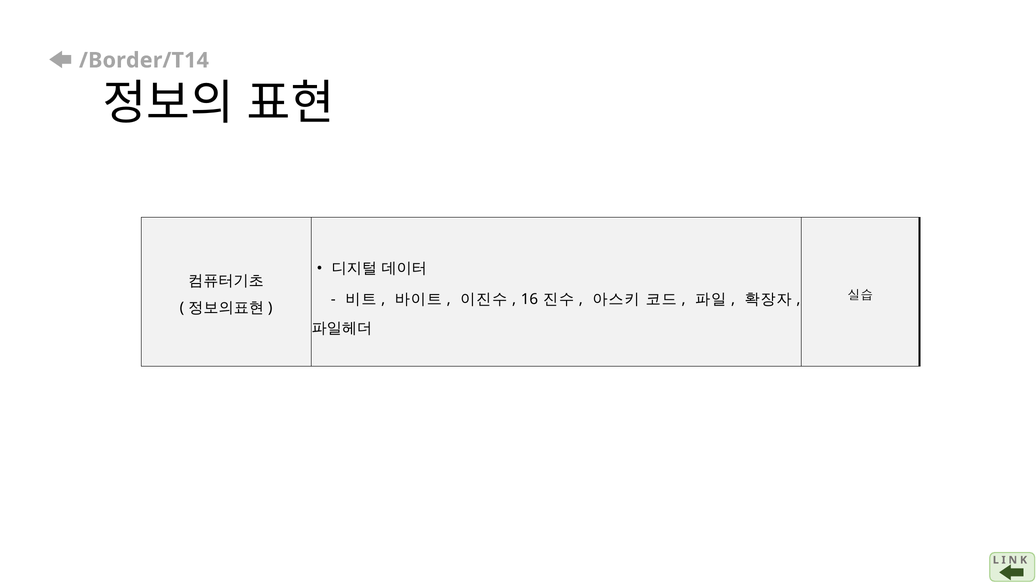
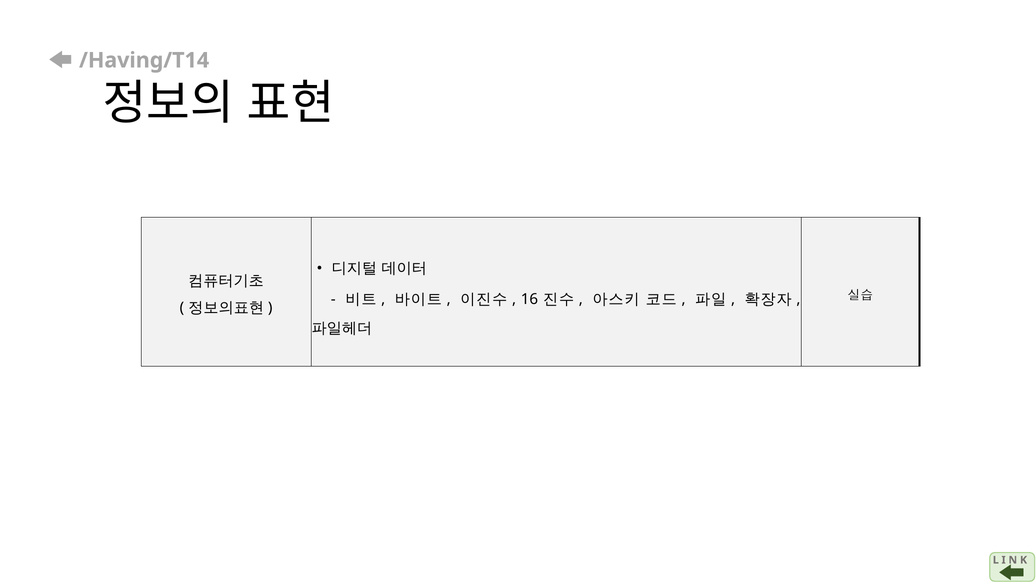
/Border/T14: /Border/T14 -> /Having/T14
